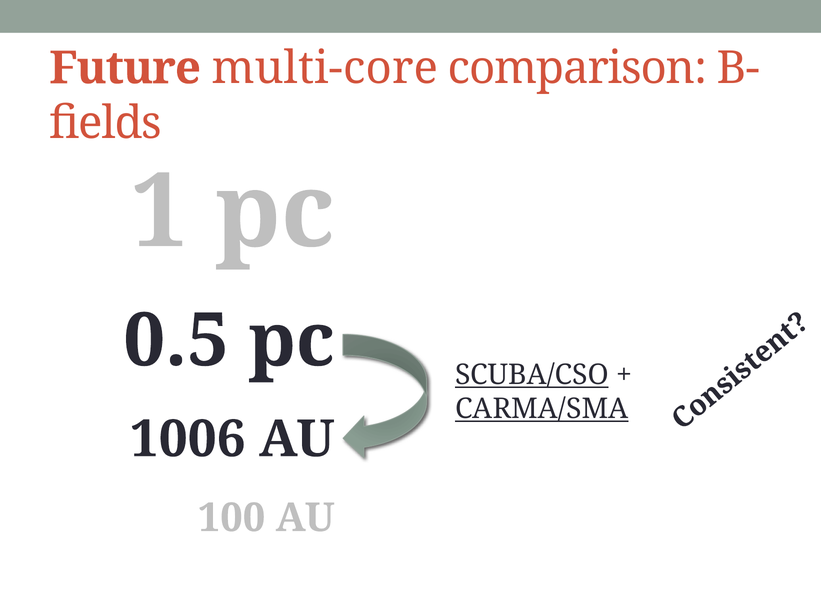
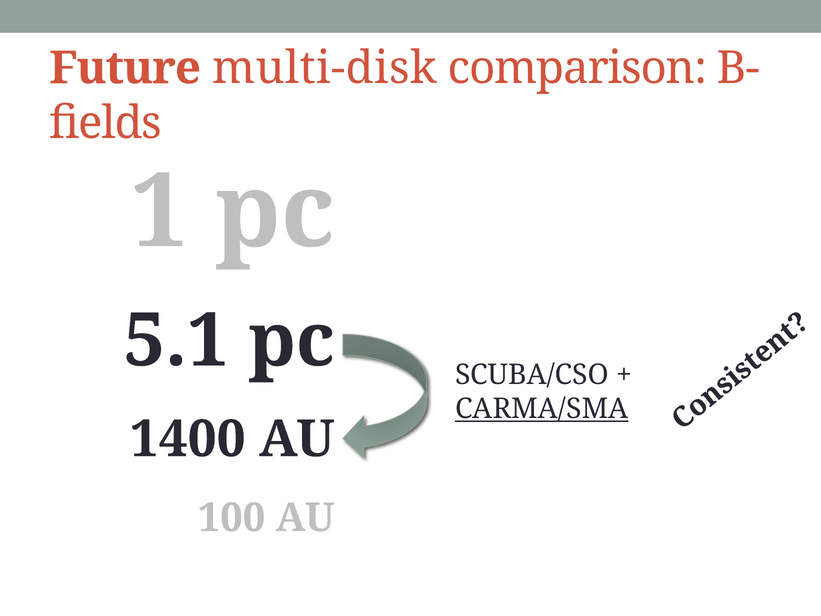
multi-core: multi-core -> multi-disk
0.5: 0.5 -> 5.1
SCUBA/CSO underline: present -> none
1006: 1006 -> 1400
